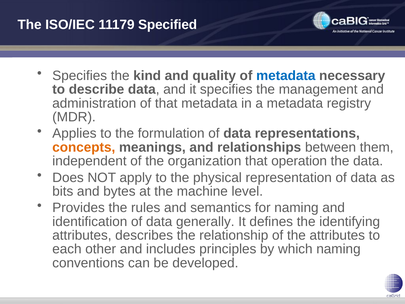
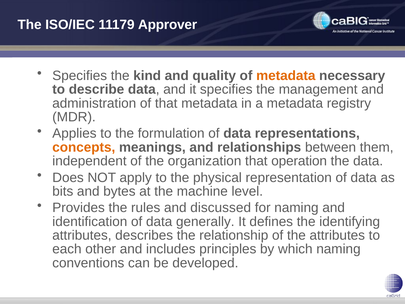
Specified: Specified -> Approver
metadata at (286, 76) colour: blue -> orange
semantics: semantics -> discussed
